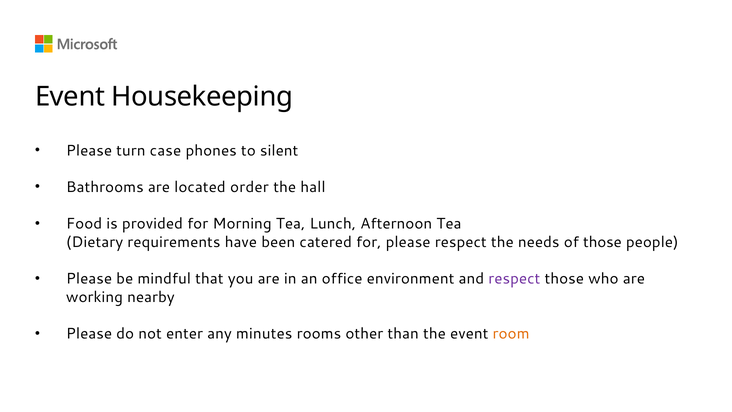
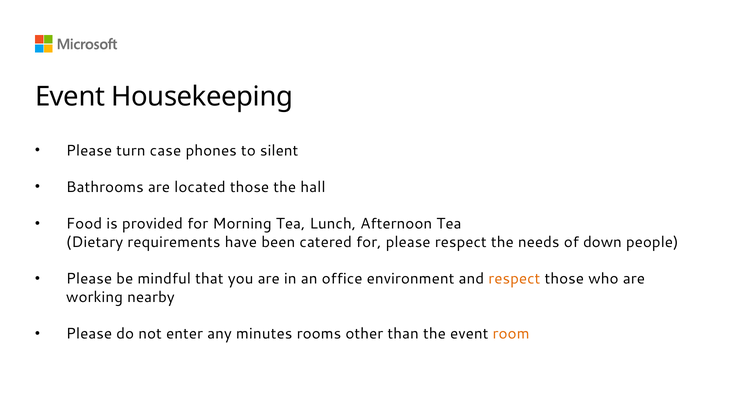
located order: order -> those
of those: those -> down
respect at (514, 279) colour: purple -> orange
